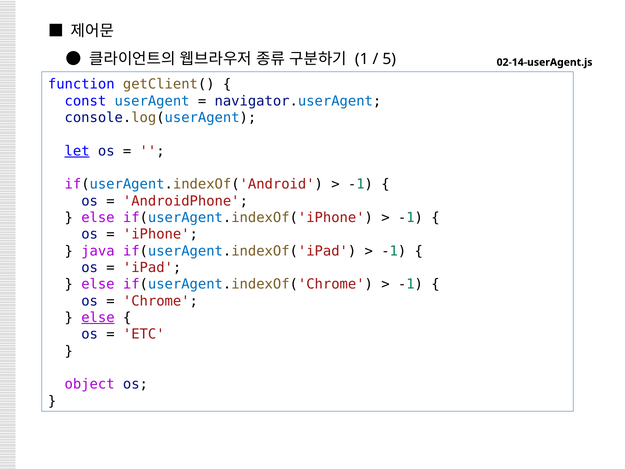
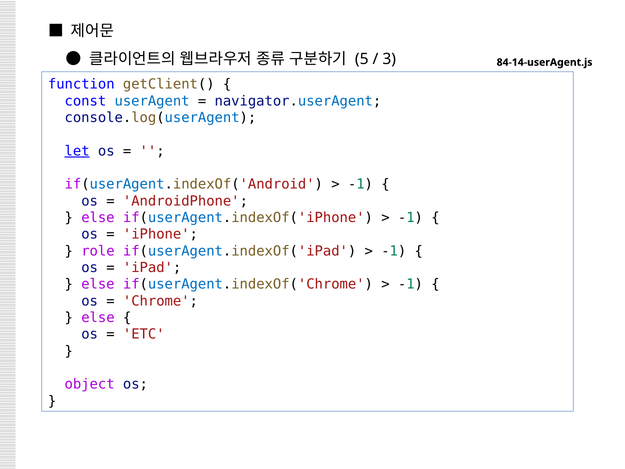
1: 1 -> 5
5: 5 -> 3
02-14-userAgent.js: 02-14-userAgent.js -> 84-14-userAgent.js
java: java -> role
else at (98, 318) underline: present -> none
